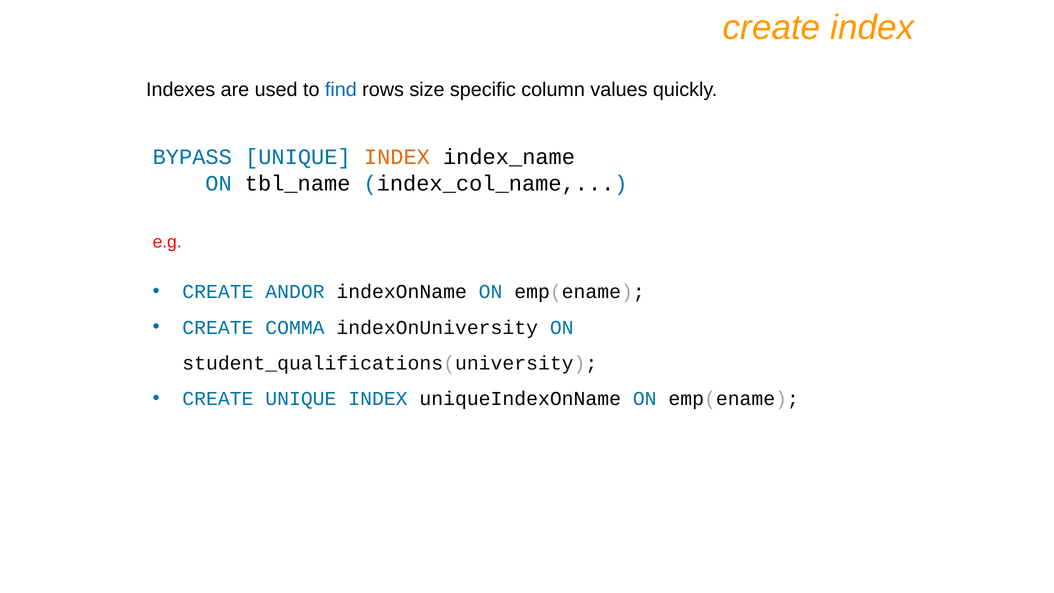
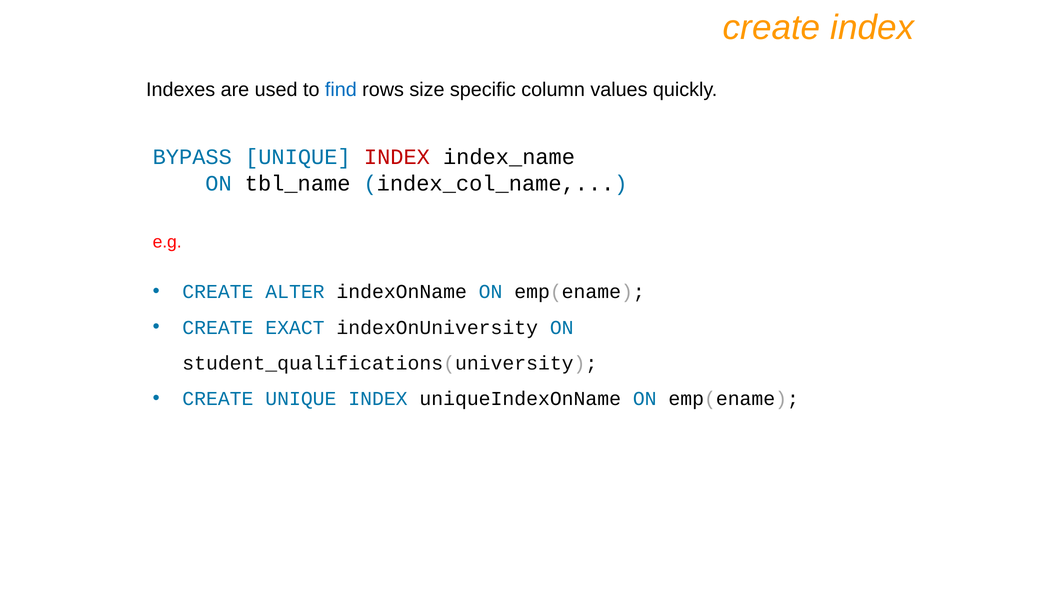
INDEX at (397, 157) colour: orange -> red
ANDOR: ANDOR -> ALTER
COMMA: COMMA -> EXACT
